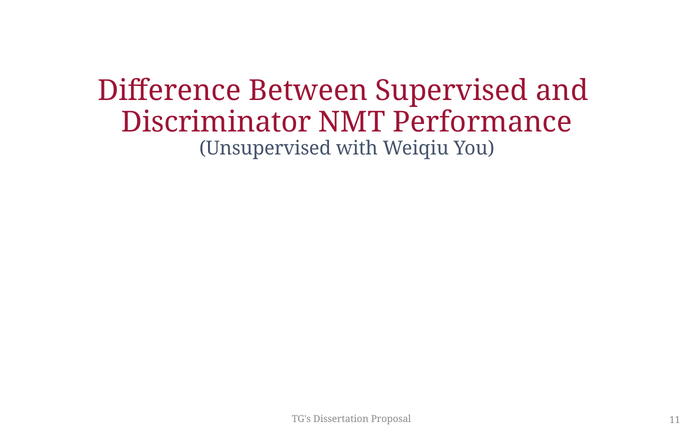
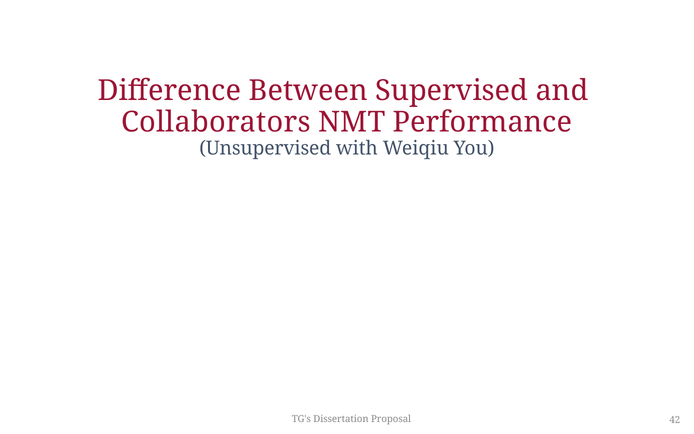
Discriminator: Discriminator -> Collaborators
11: 11 -> 42
